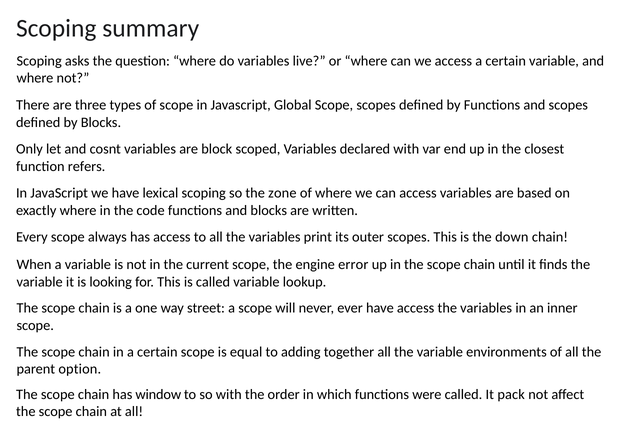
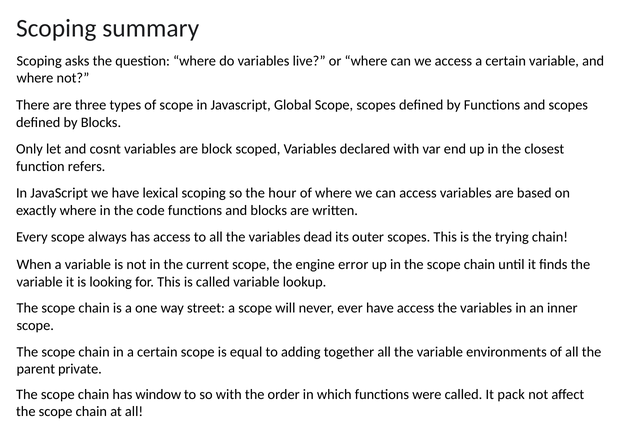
zone: zone -> hour
print: print -> dead
down: down -> trying
option: option -> private
